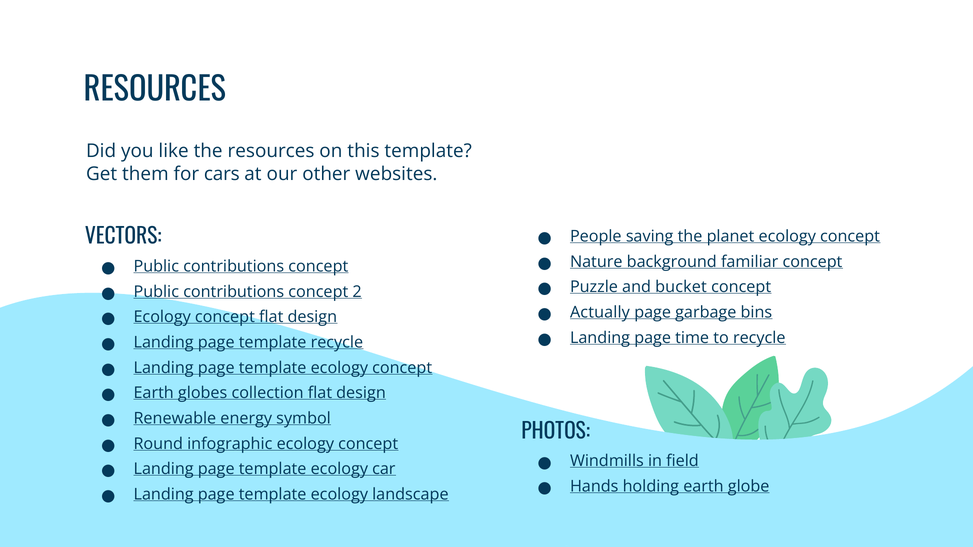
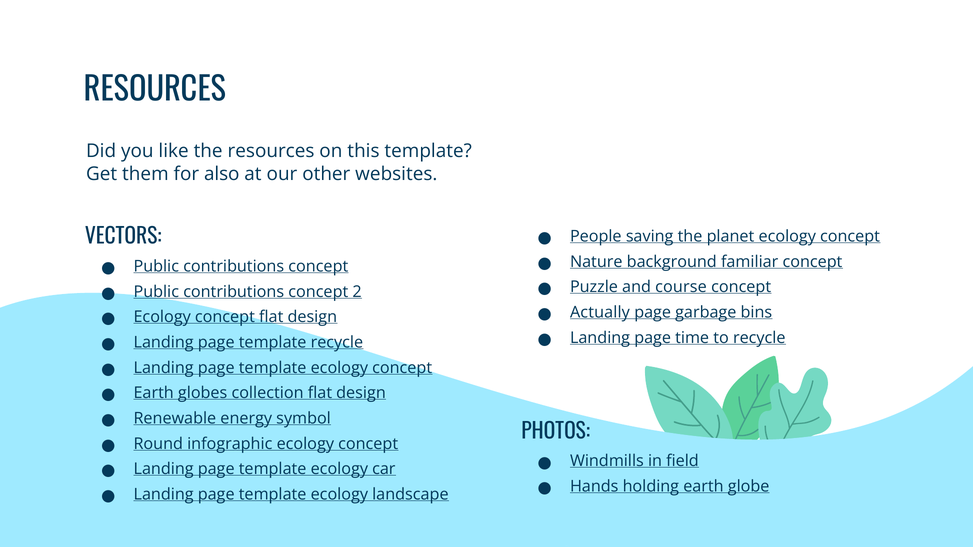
cars: cars -> also
bucket: bucket -> course
